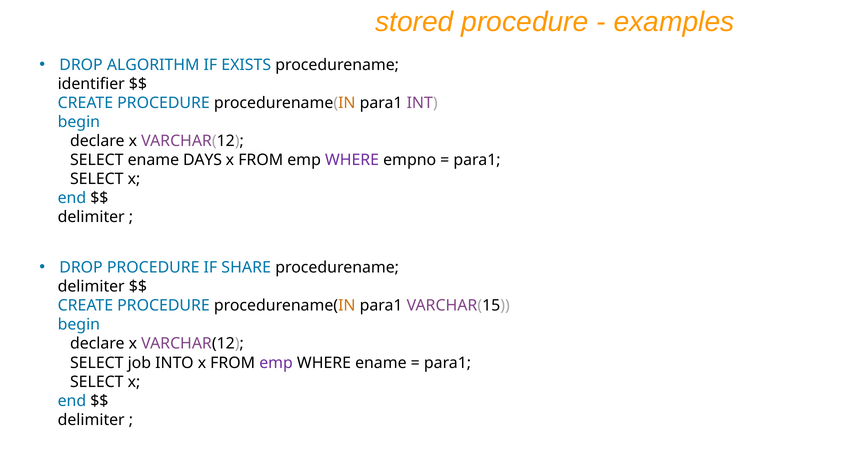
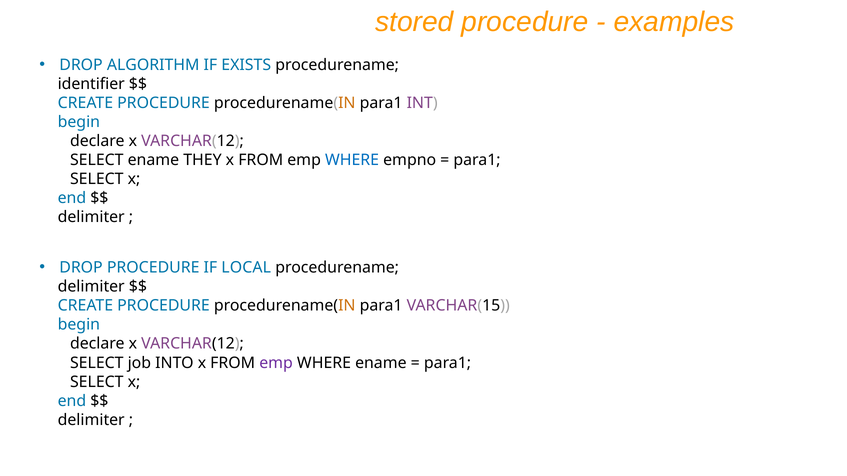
DAYS: DAYS -> THEY
WHERE at (352, 160) colour: purple -> blue
SHARE: SHARE -> LOCAL
